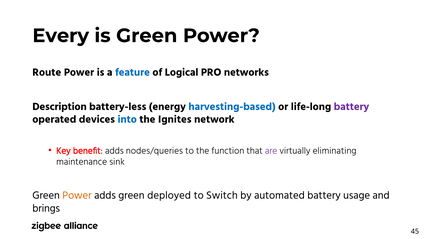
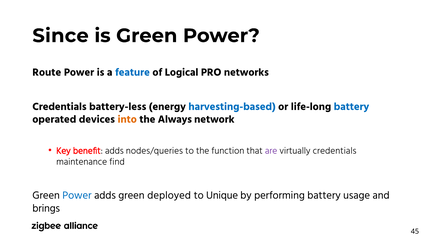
Every: Every -> Since
Description at (60, 107): Description -> Credentials
battery at (352, 107) colour: purple -> blue
into colour: blue -> orange
Ignites: Ignites -> Always
virtually eliminating: eliminating -> credentials
sink: sink -> find
Power at (77, 196) colour: orange -> blue
Switch: Switch -> Unique
automated: automated -> performing
